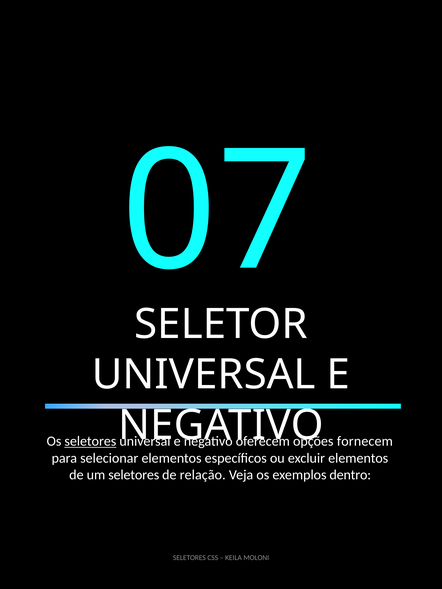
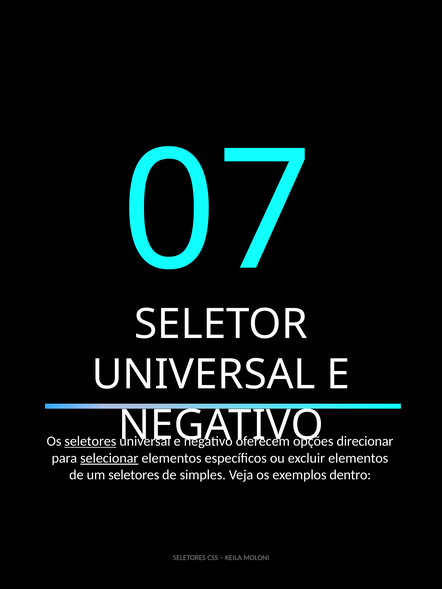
fornecem: fornecem -> direcionar
selecionar underline: none -> present
relação: relação -> simples
